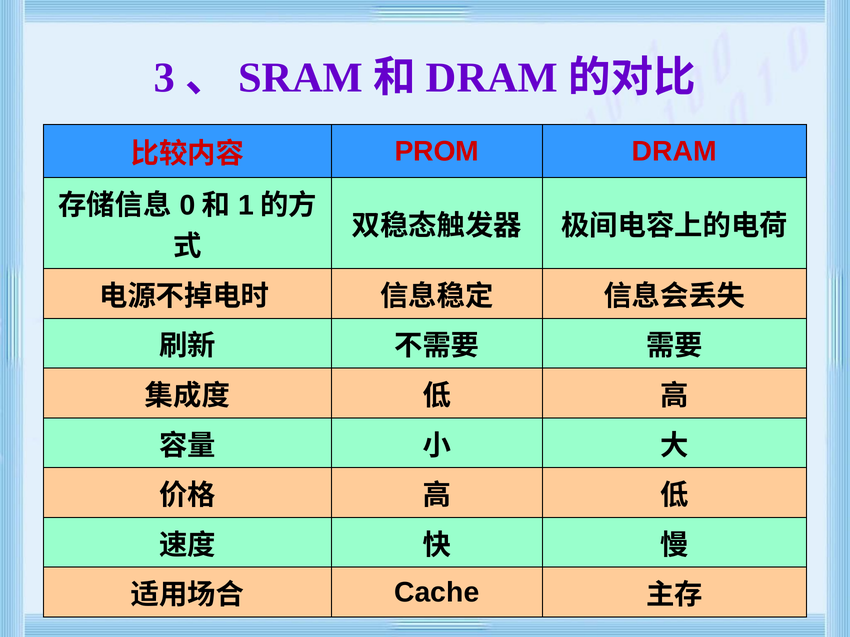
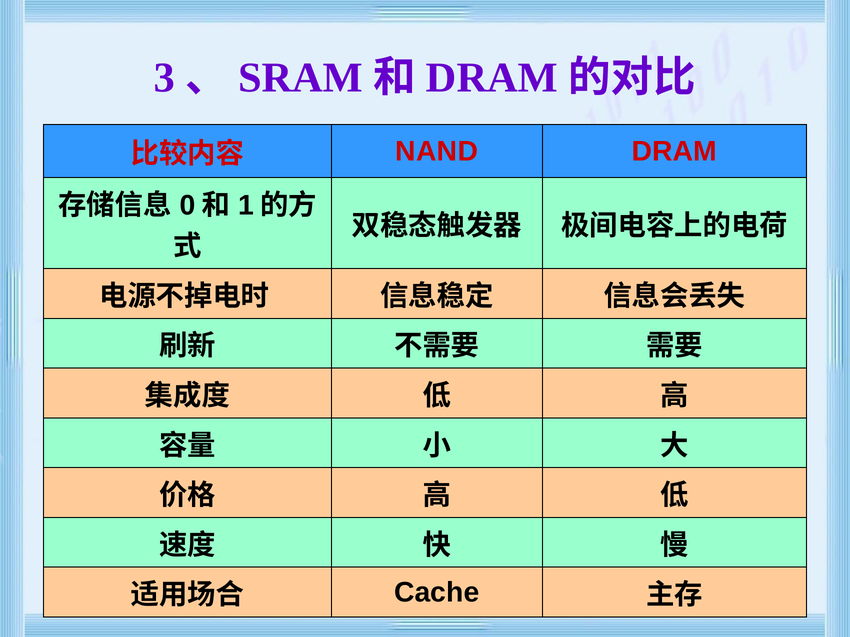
PROM: PROM -> NAND
